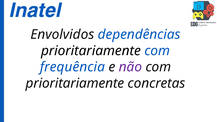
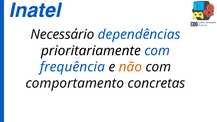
Envolvidos: Envolvidos -> Necessário
não colour: purple -> orange
prioritariamente at (75, 83): prioritariamente -> comportamento
